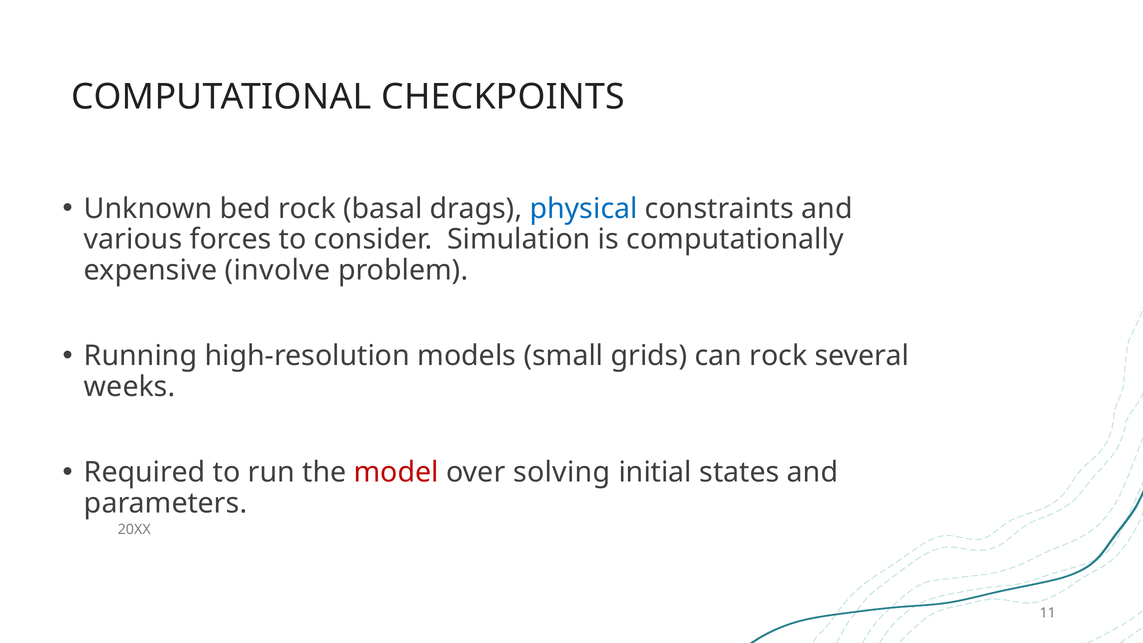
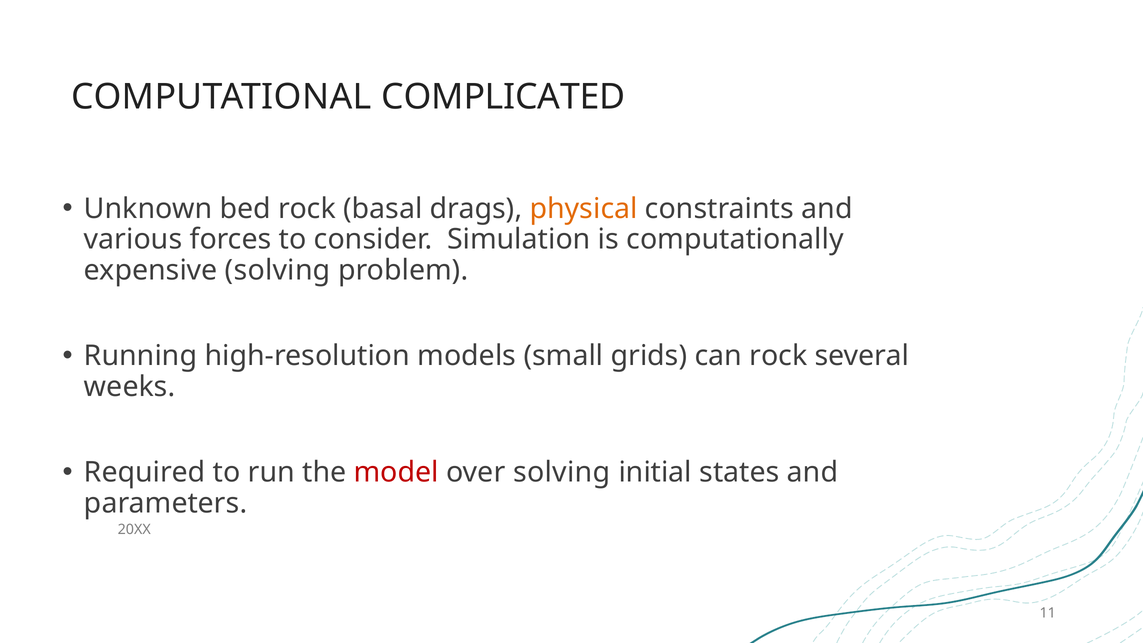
CHECKPOINTS: CHECKPOINTS -> COMPLICATED
physical colour: blue -> orange
expensive involve: involve -> solving
